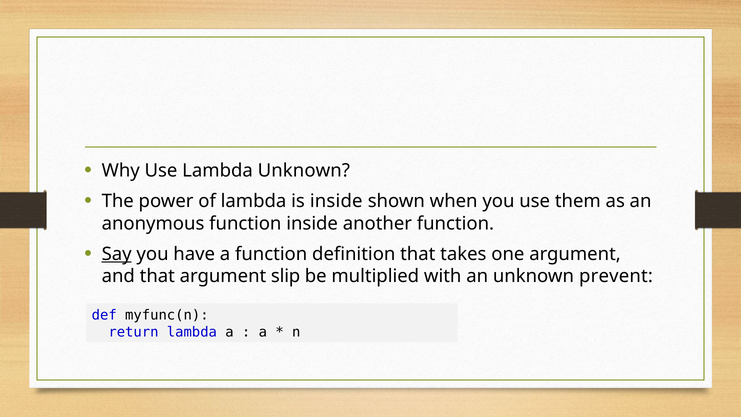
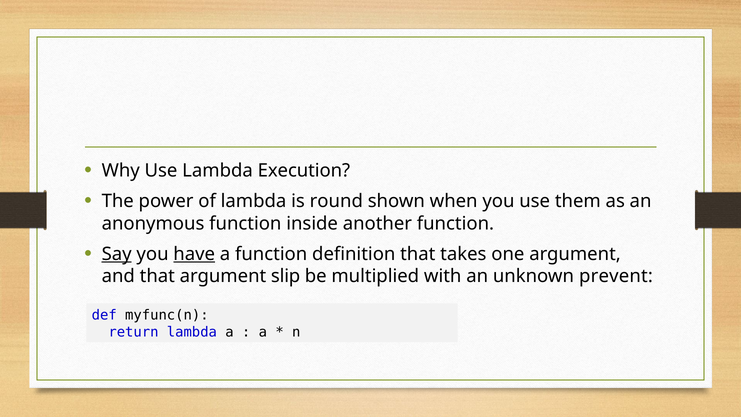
Lambda Unknown: Unknown -> Execution
is inside: inside -> round
have underline: none -> present
